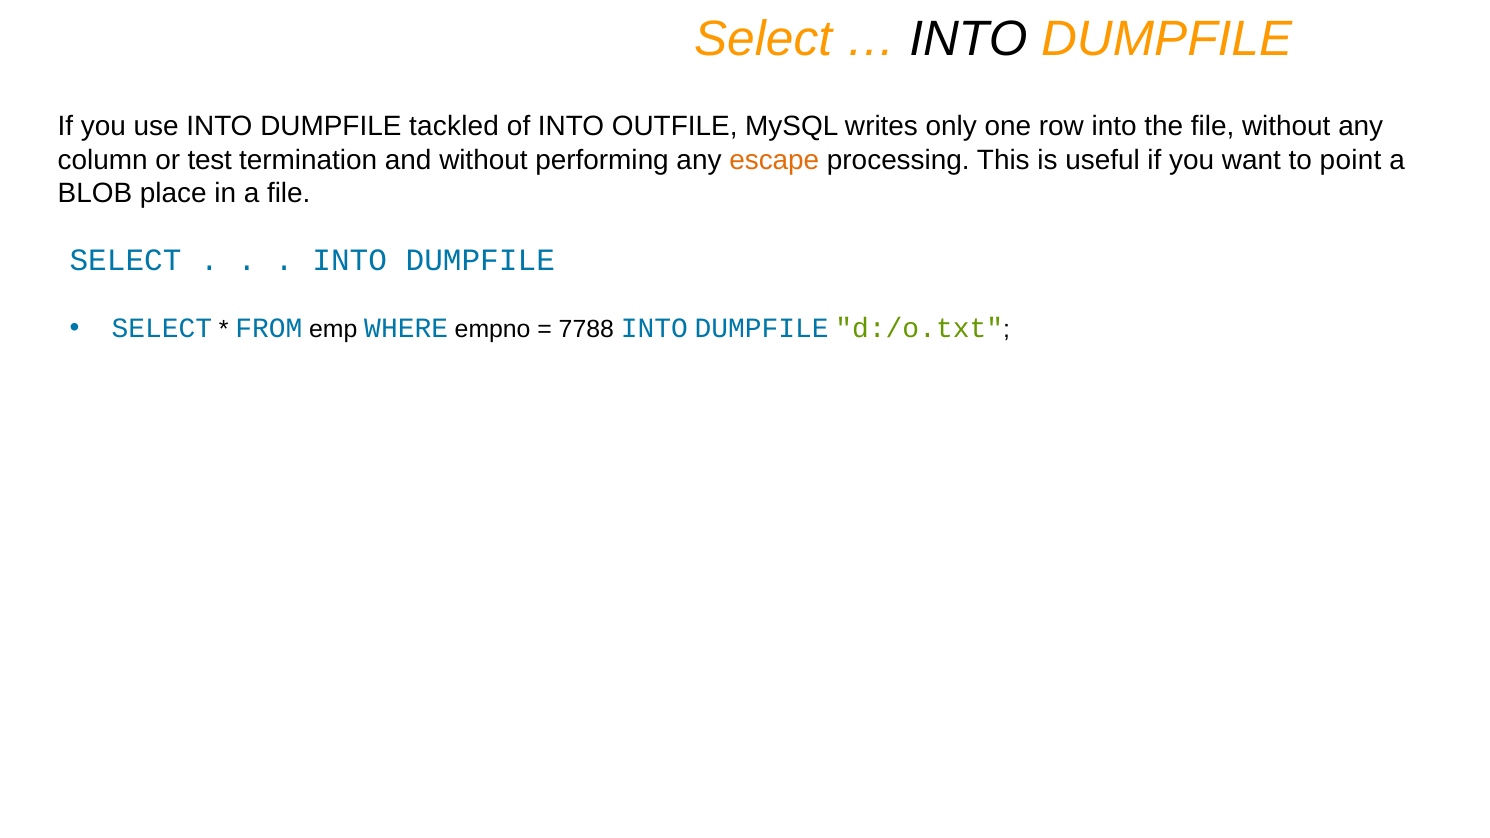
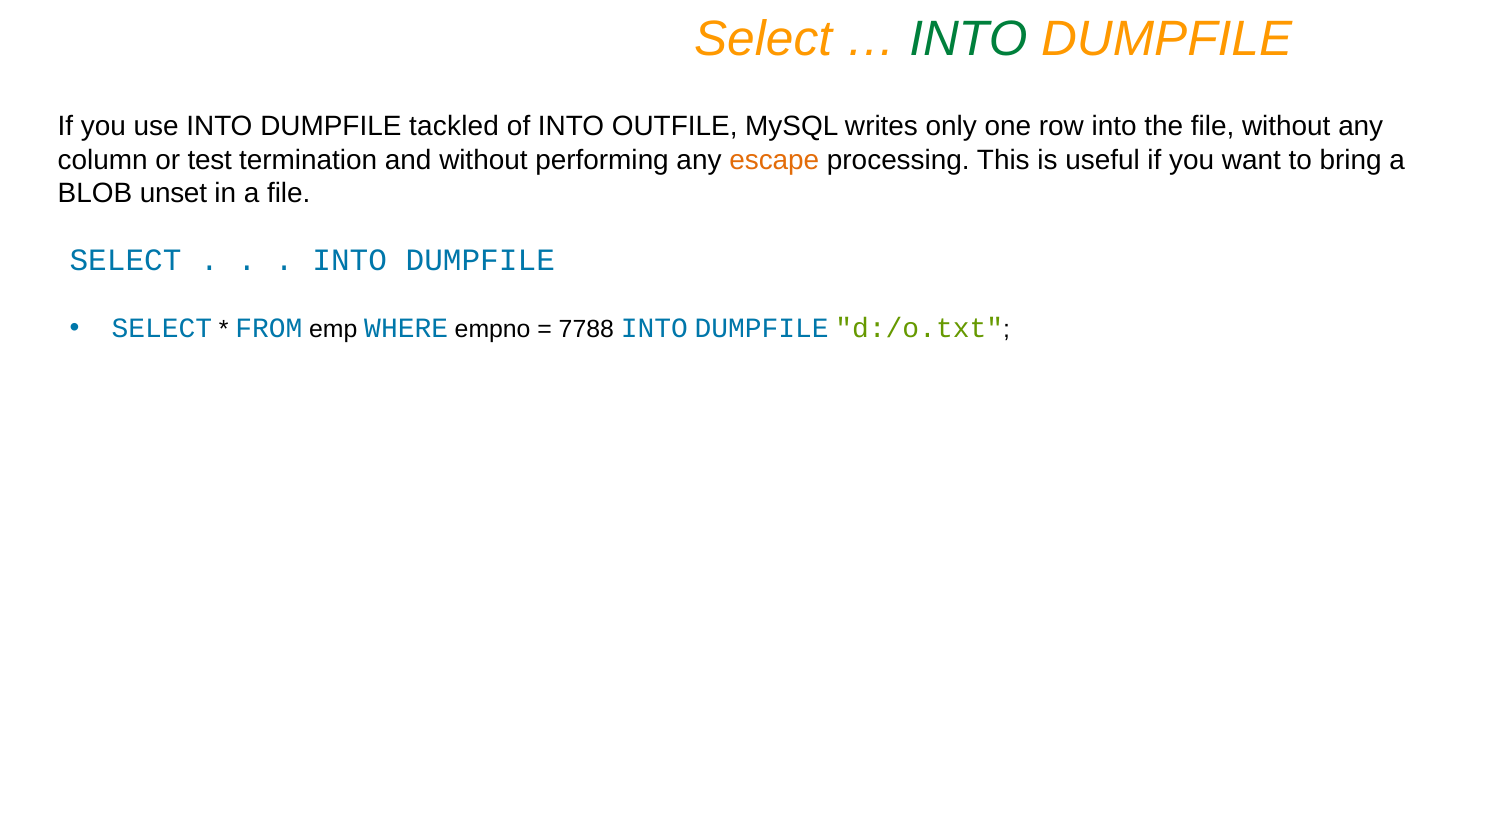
INTO at (968, 39) colour: black -> green
point: point -> bring
place: place -> unset
